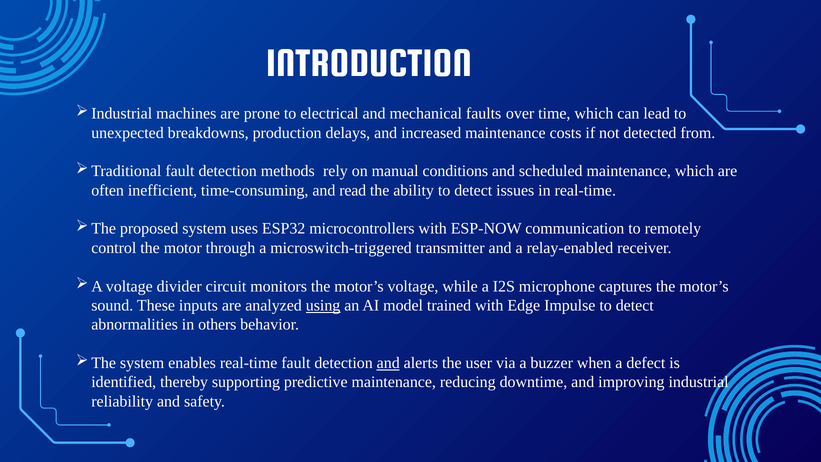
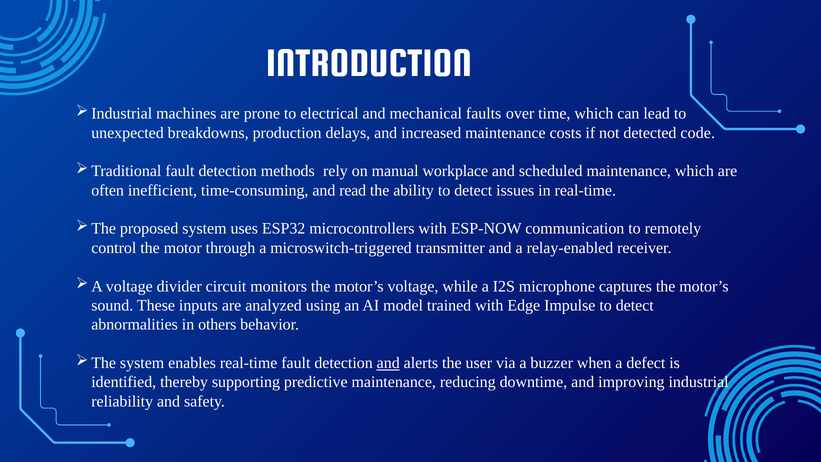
from: from -> code
conditions: conditions -> workplace
using underline: present -> none
